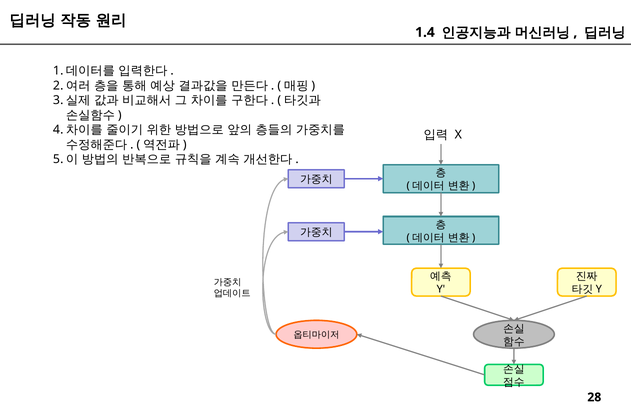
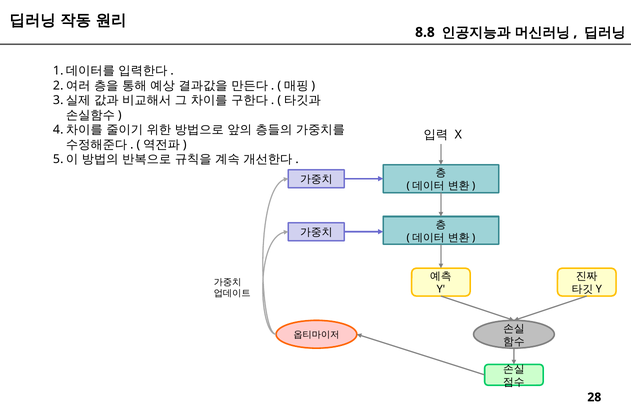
1.4: 1.4 -> 8.8
